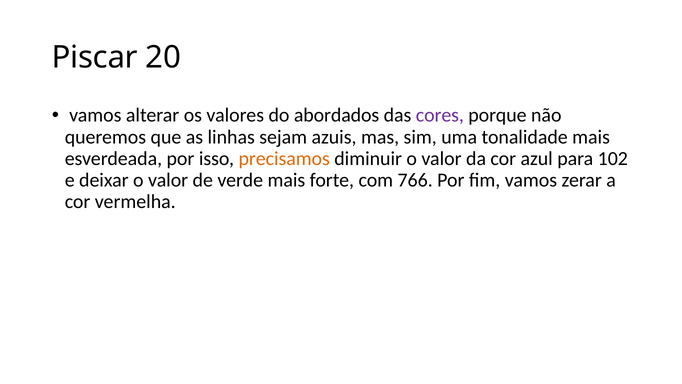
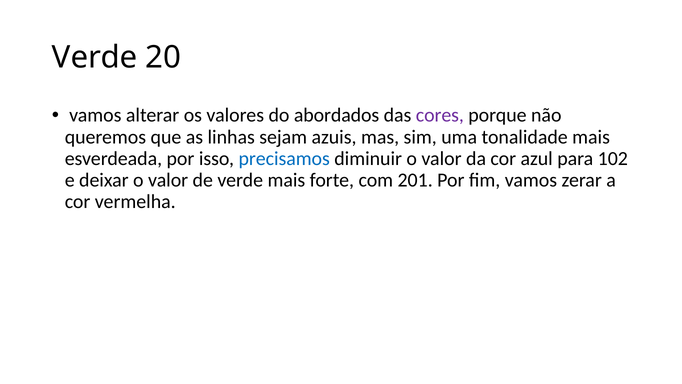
Piscar at (95, 57): Piscar -> Verde
precisamos colour: orange -> blue
766: 766 -> 201
